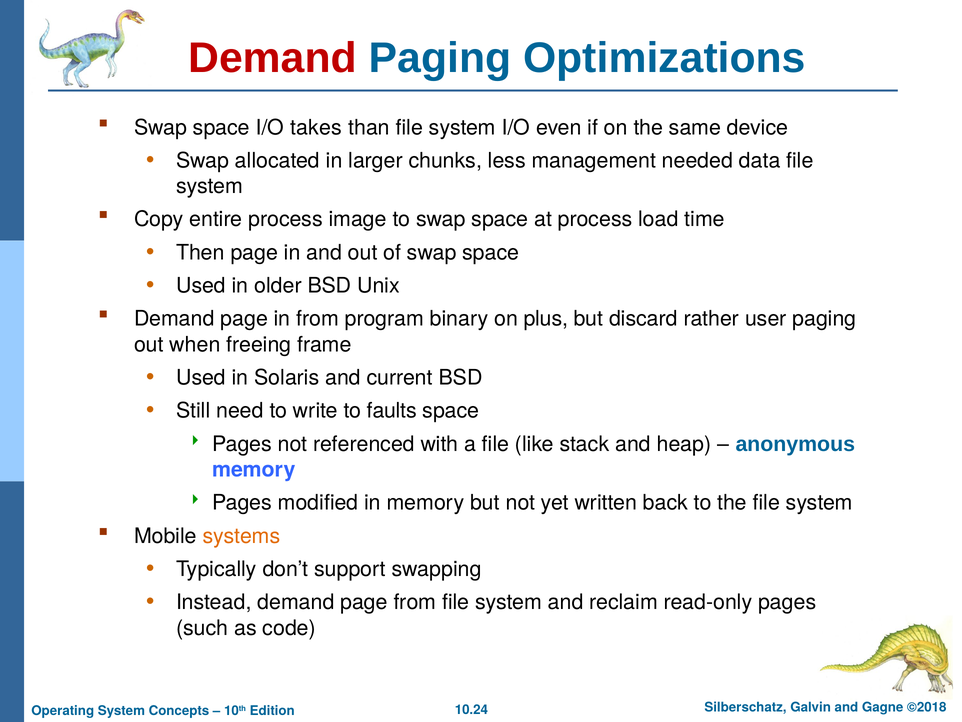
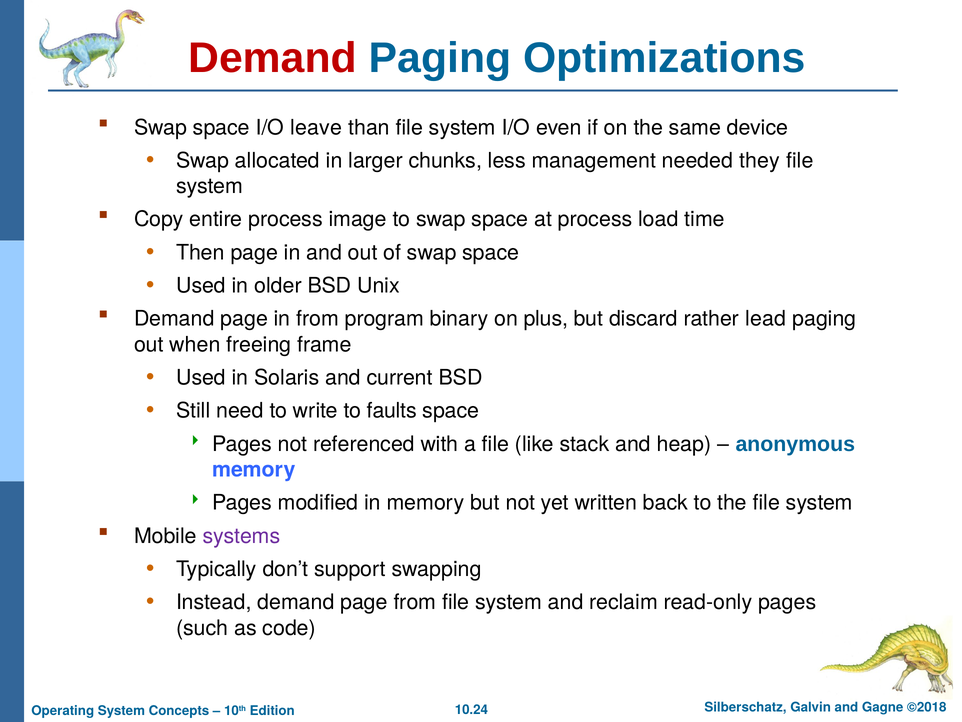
takes: takes -> leave
data: data -> they
user: user -> lead
systems colour: orange -> purple
